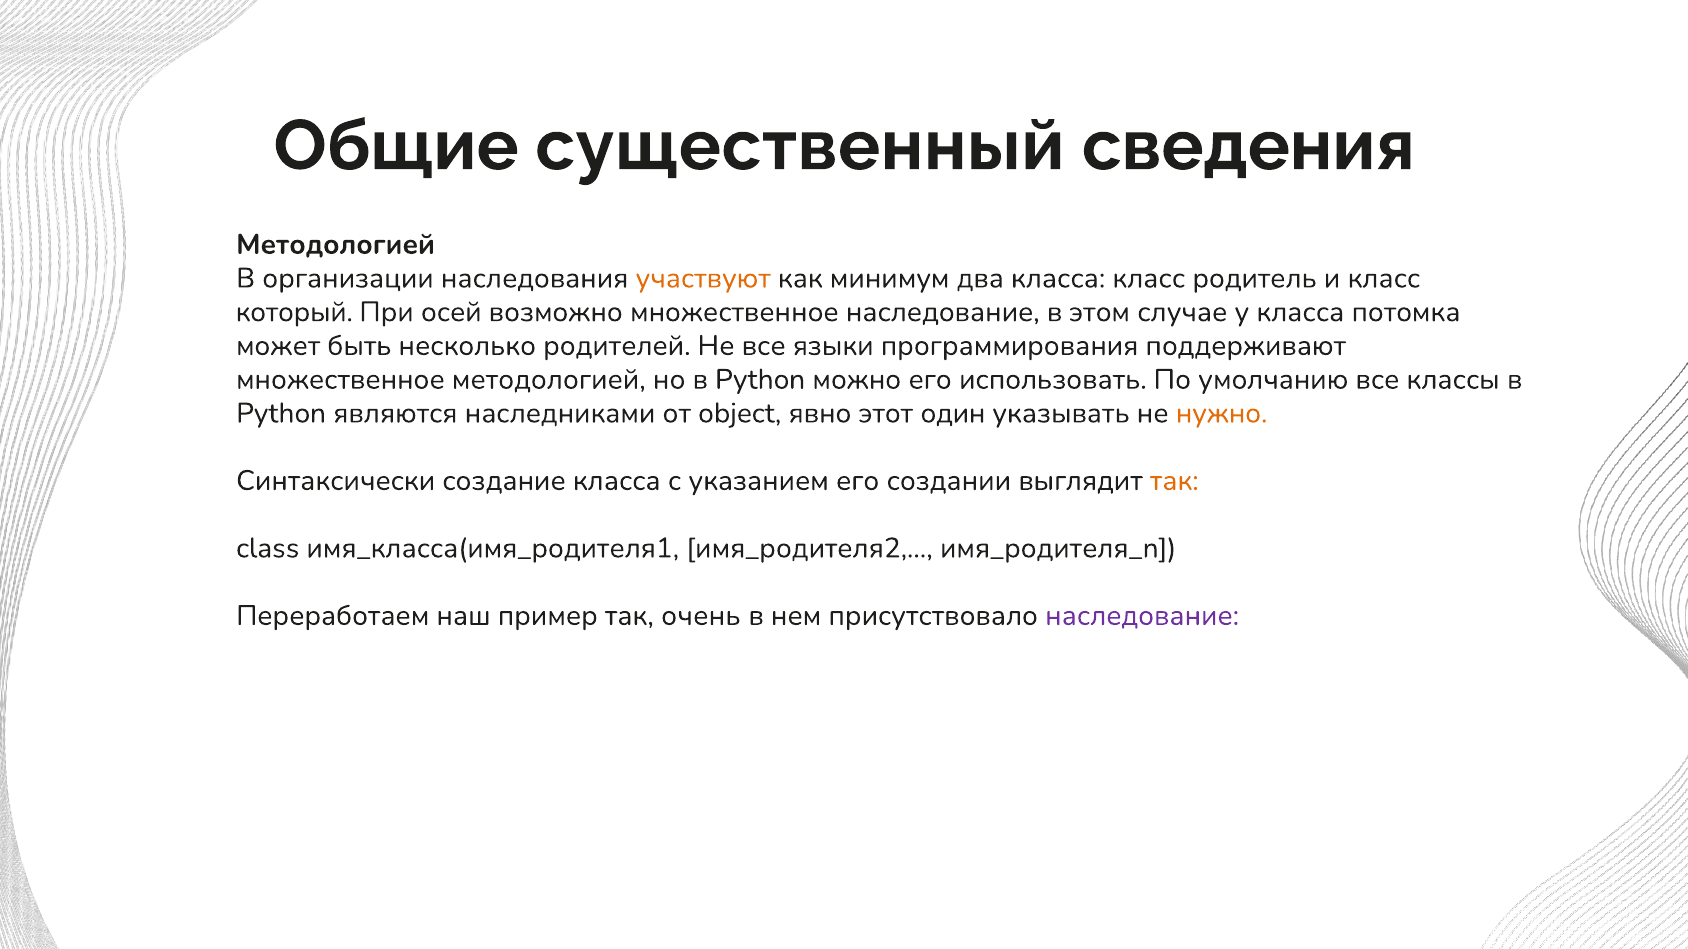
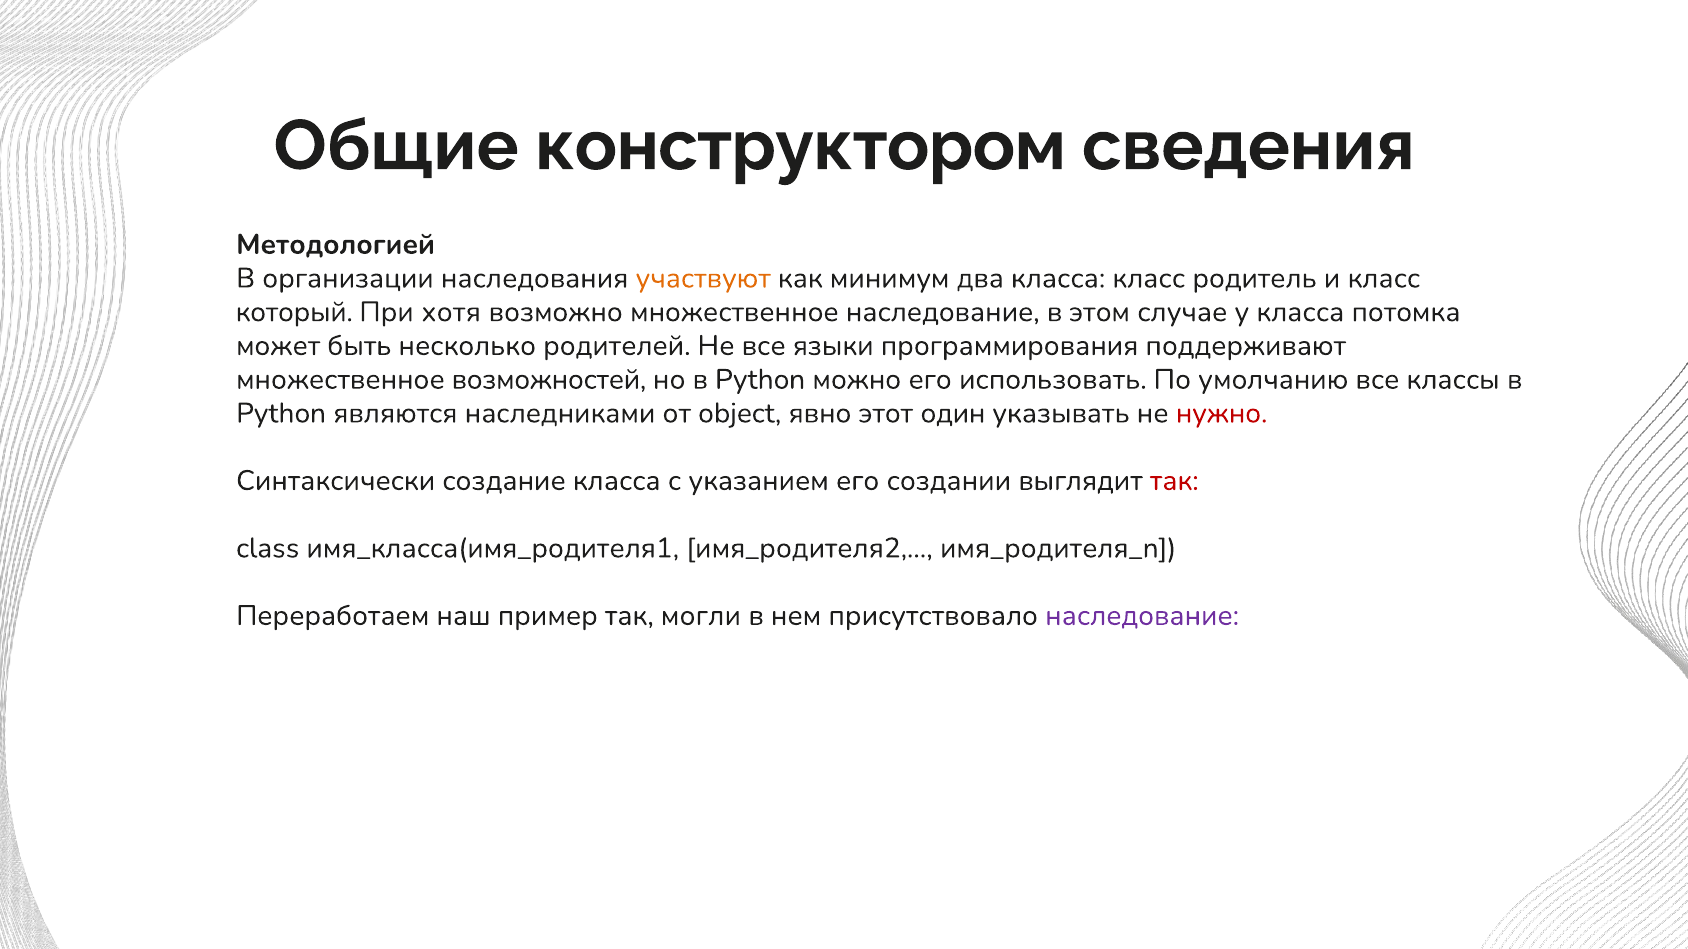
существенный: существенный -> конструктором
осей: осей -> хотя
множественное методологией: методологией -> возможностей
нужно colour: orange -> red
так at (1174, 481) colour: orange -> red
очень: очень -> могли
